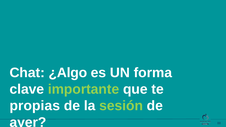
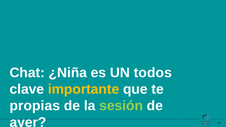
¿Algo: ¿Algo -> ¿Niña
forma: forma -> todos
importante colour: light green -> yellow
